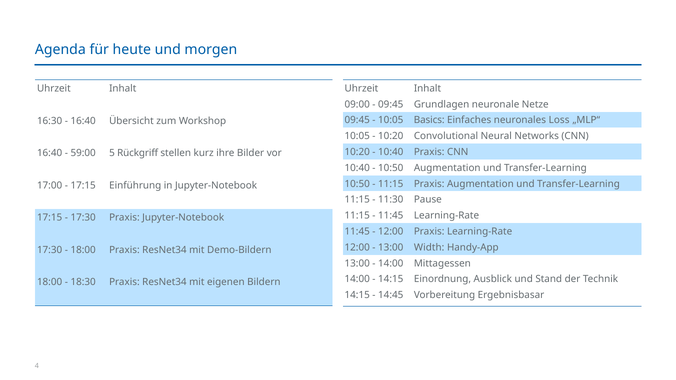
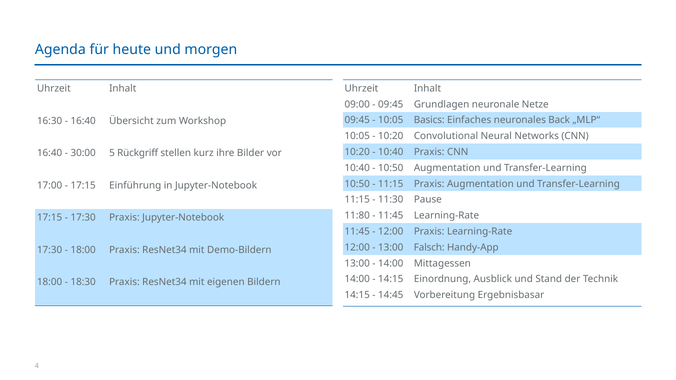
Loss: Loss -> Back
59:00: 59:00 -> 30:00
11:15 at (357, 216): 11:15 -> 11:80
Width: Width -> Falsch
